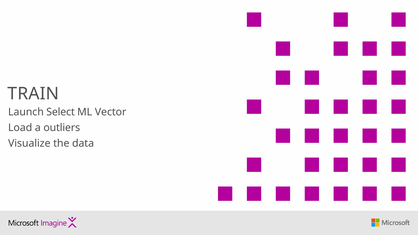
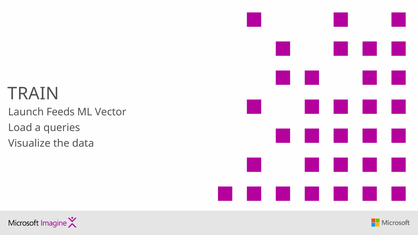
Select: Select -> Feeds
outliers: outliers -> queries
